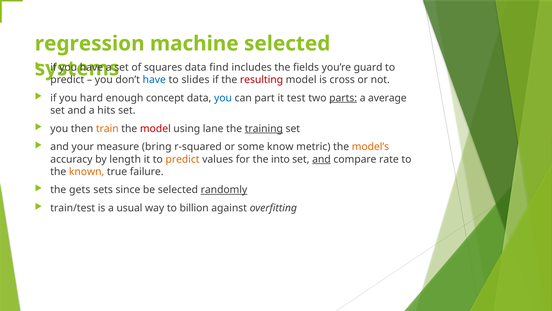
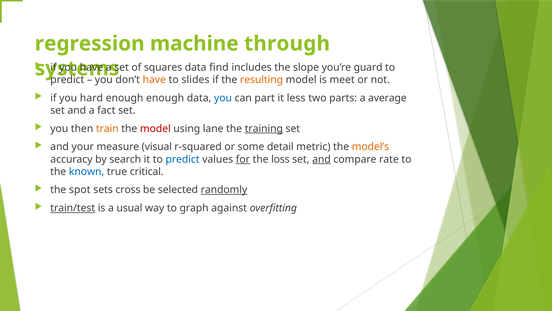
machine selected: selected -> through
fields: fields -> slope
have at (154, 80) colour: blue -> orange
resulting colour: red -> orange
cross: cross -> meet
enough concept: concept -> enough
test: test -> less
parts underline: present -> none
hits: hits -> fact
bring: bring -> visual
know: know -> detail
length: length -> search
predict at (183, 159) colour: orange -> blue
for underline: none -> present
into: into -> loss
known colour: orange -> blue
failure: failure -> critical
gets: gets -> spot
since: since -> cross
train/test underline: none -> present
billion: billion -> graph
